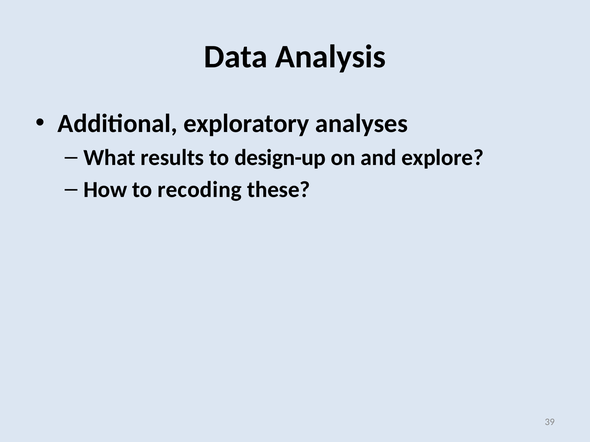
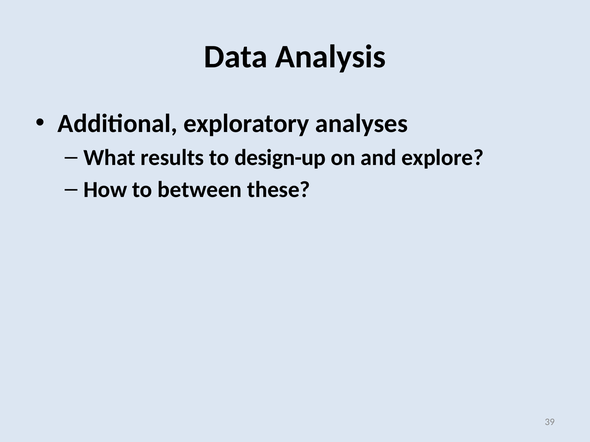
recoding: recoding -> between
